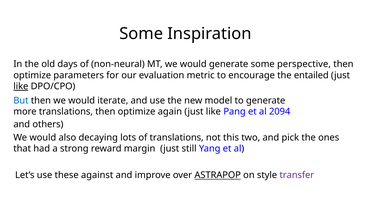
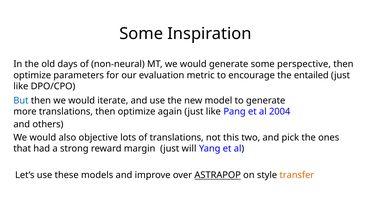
like at (21, 86) underline: present -> none
2094: 2094 -> 2004
decaying: decaying -> objective
still: still -> will
against: against -> models
transfer colour: purple -> orange
